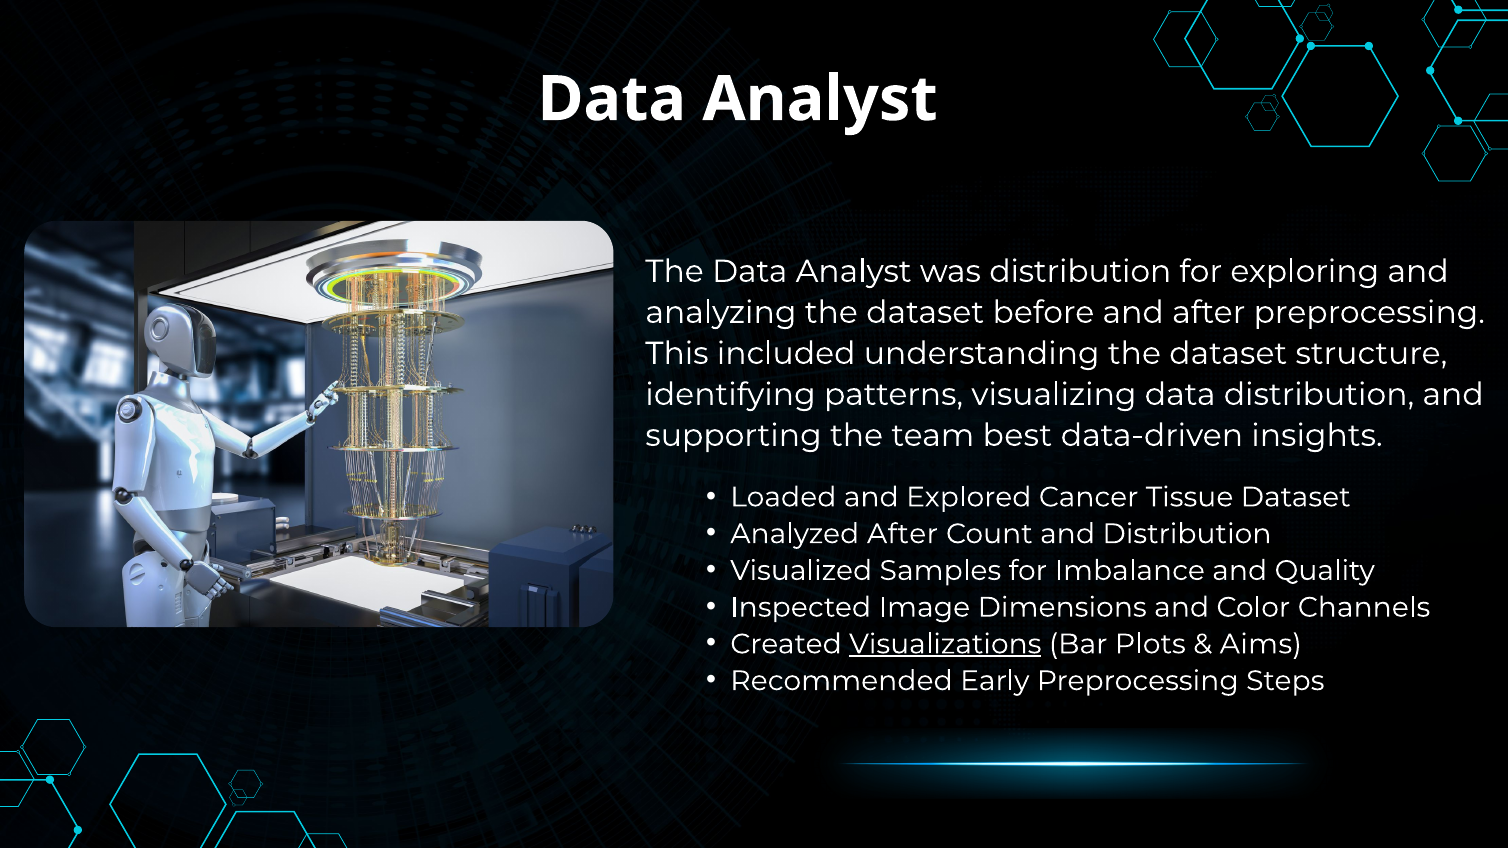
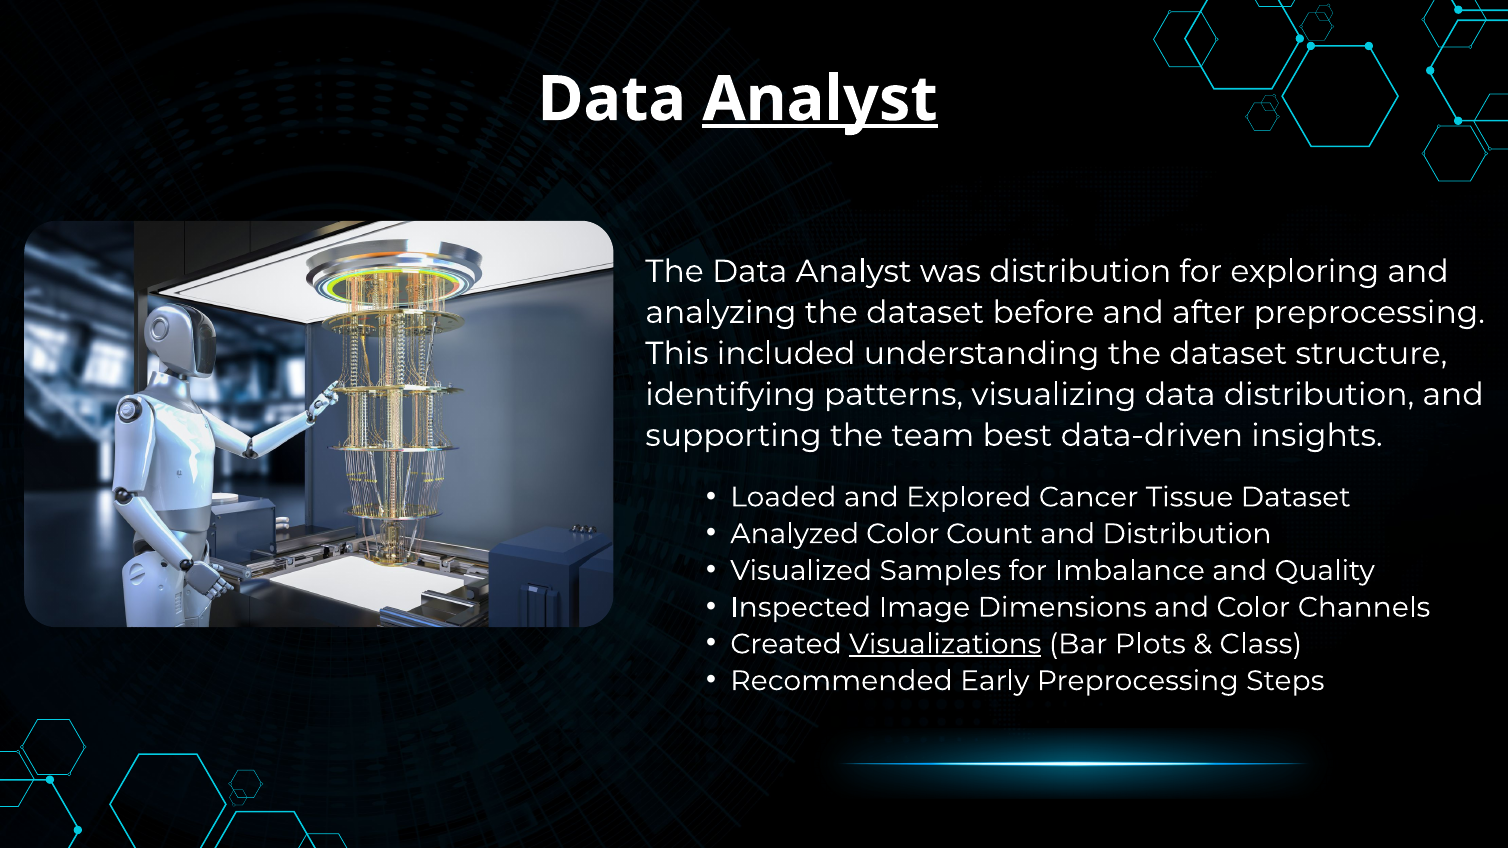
Analyst at (820, 99) underline: none -> present
Analyzed After: After -> Color
Aims: Aims -> Class
